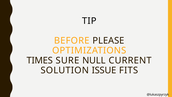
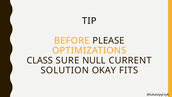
TIMES: TIMES -> CLASS
ISSUE: ISSUE -> OKAY
